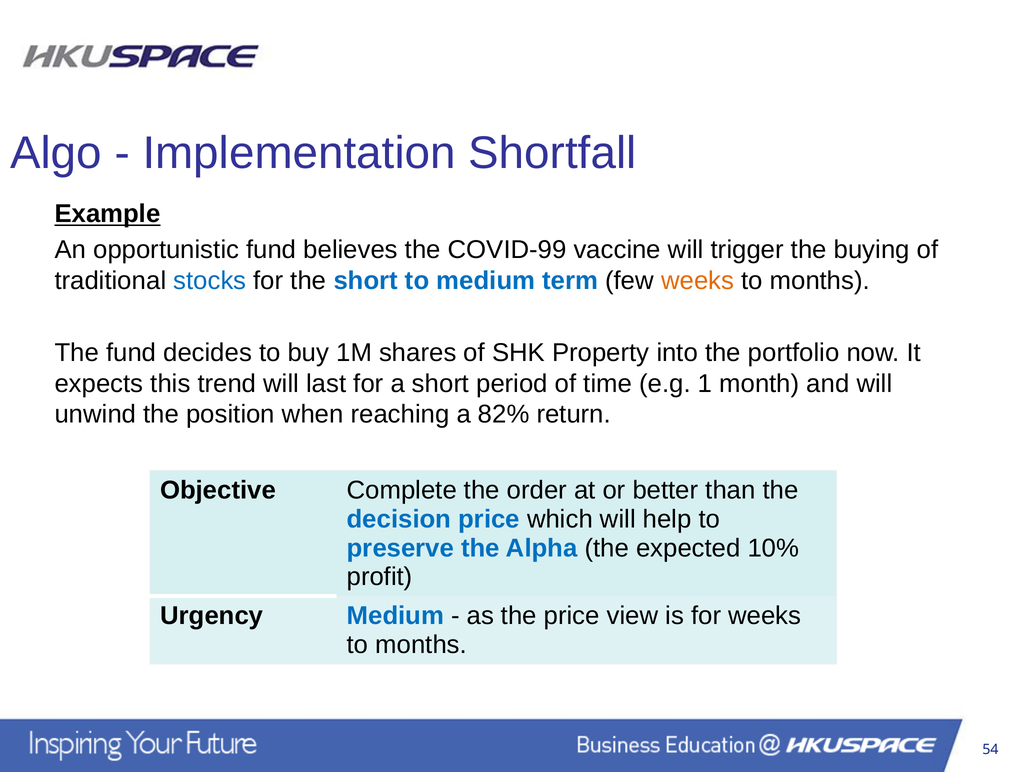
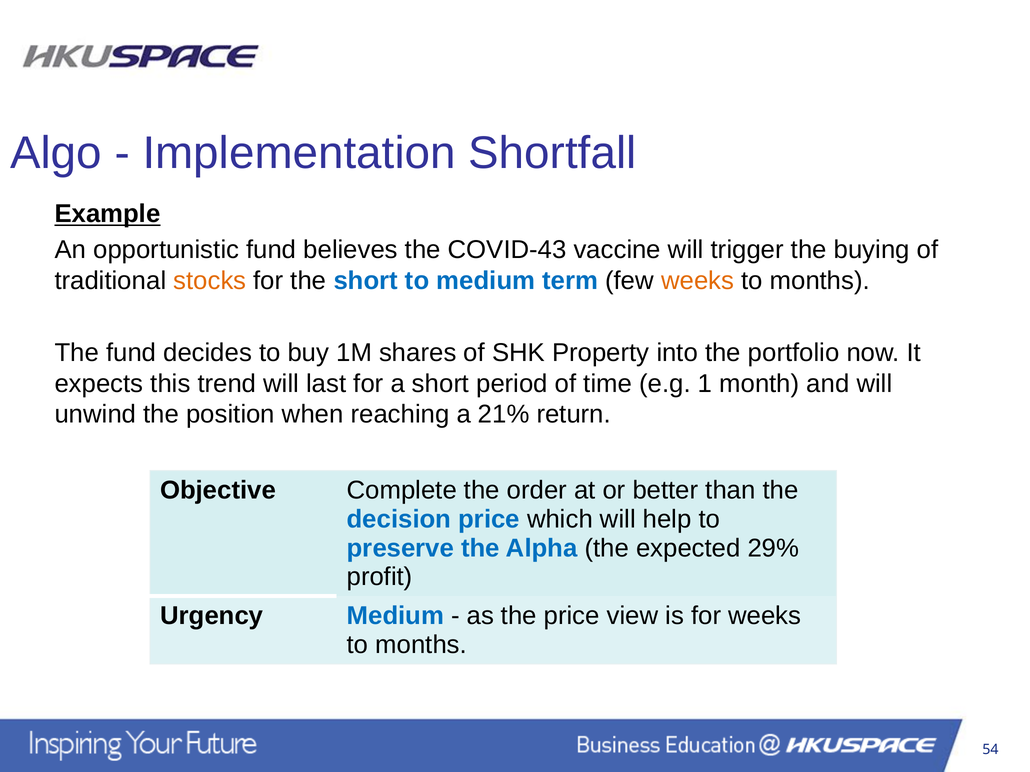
COVID-99: COVID-99 -> COVID-43
stocks colour: blue -> orange
82%: 82% -> 21%
10%: 10% -> 29%
